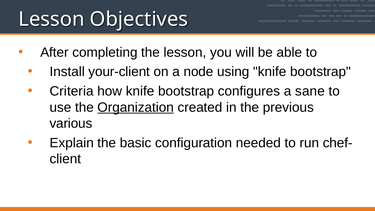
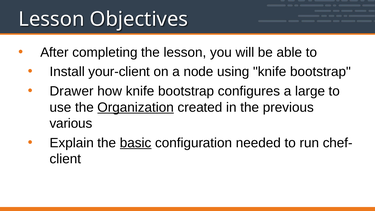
Criteria: Criteria -> Drawer
sane: sane -> large
basic underline: none -> present
